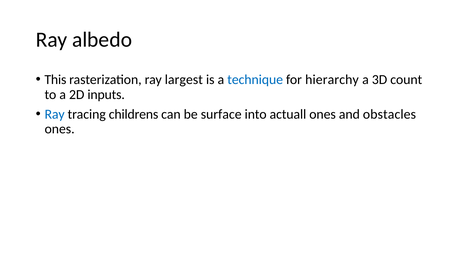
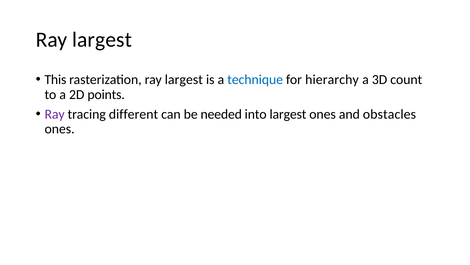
albedo at (102, 39): albedo -> largest
inputs: inputs -> points
Ray at (55, 114) colour: blue -> purple
childrens: childrens -> different
surface: surface -> needed
into actuall: actuall -> largest
